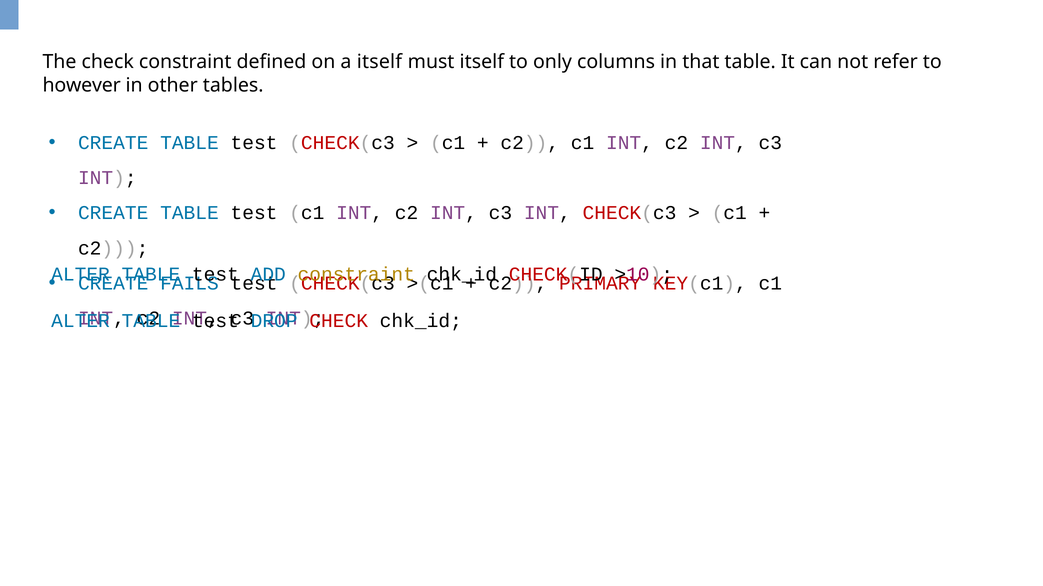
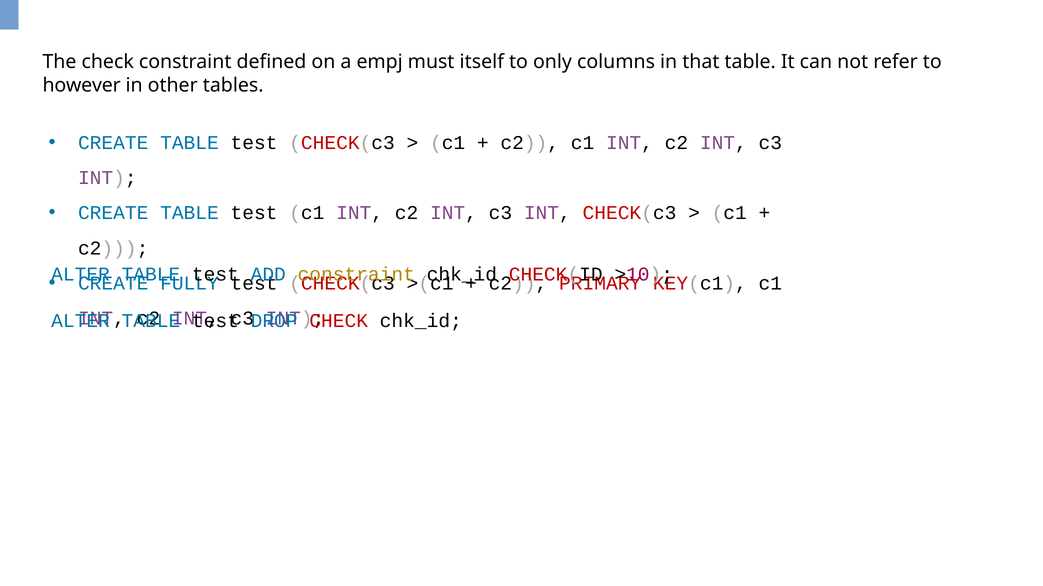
a itself: itself -> empj
FAILS: FAILS -> FULLY
